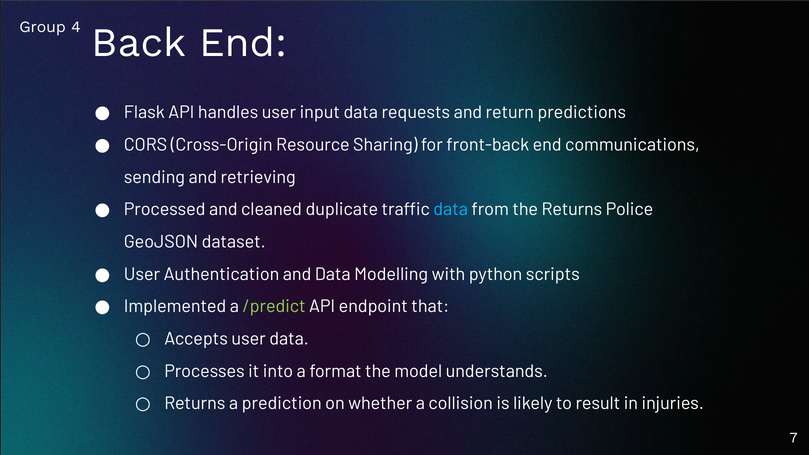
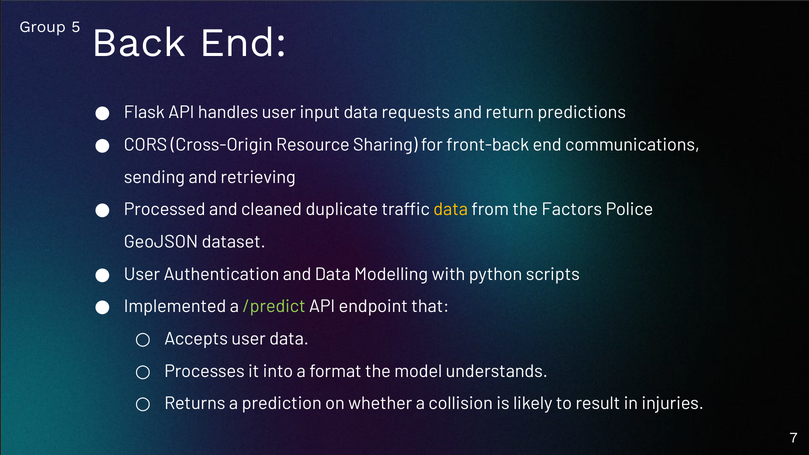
4: 4 -> 5
data at (451, 210) colour: light blue -> yellow
the Returns: Returns -> Factors
